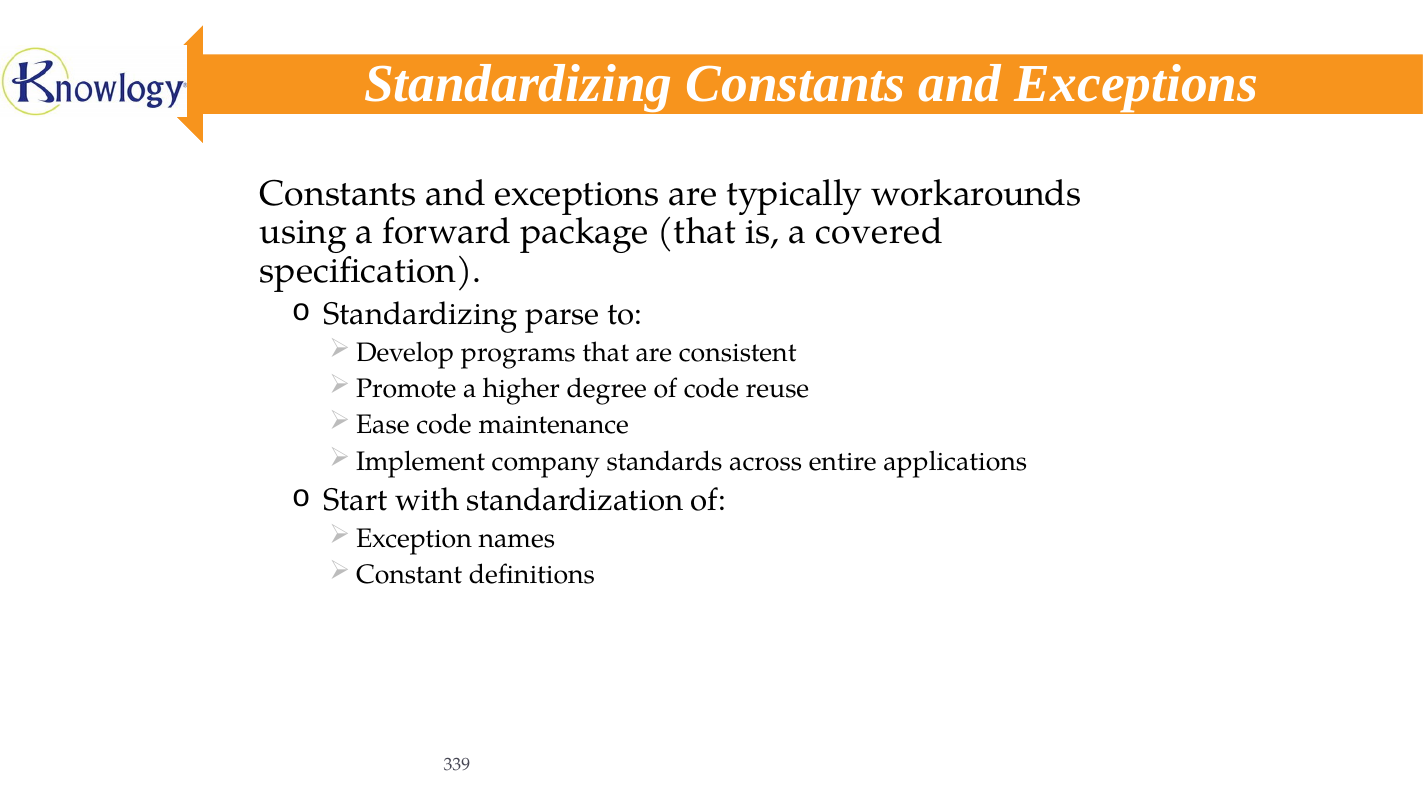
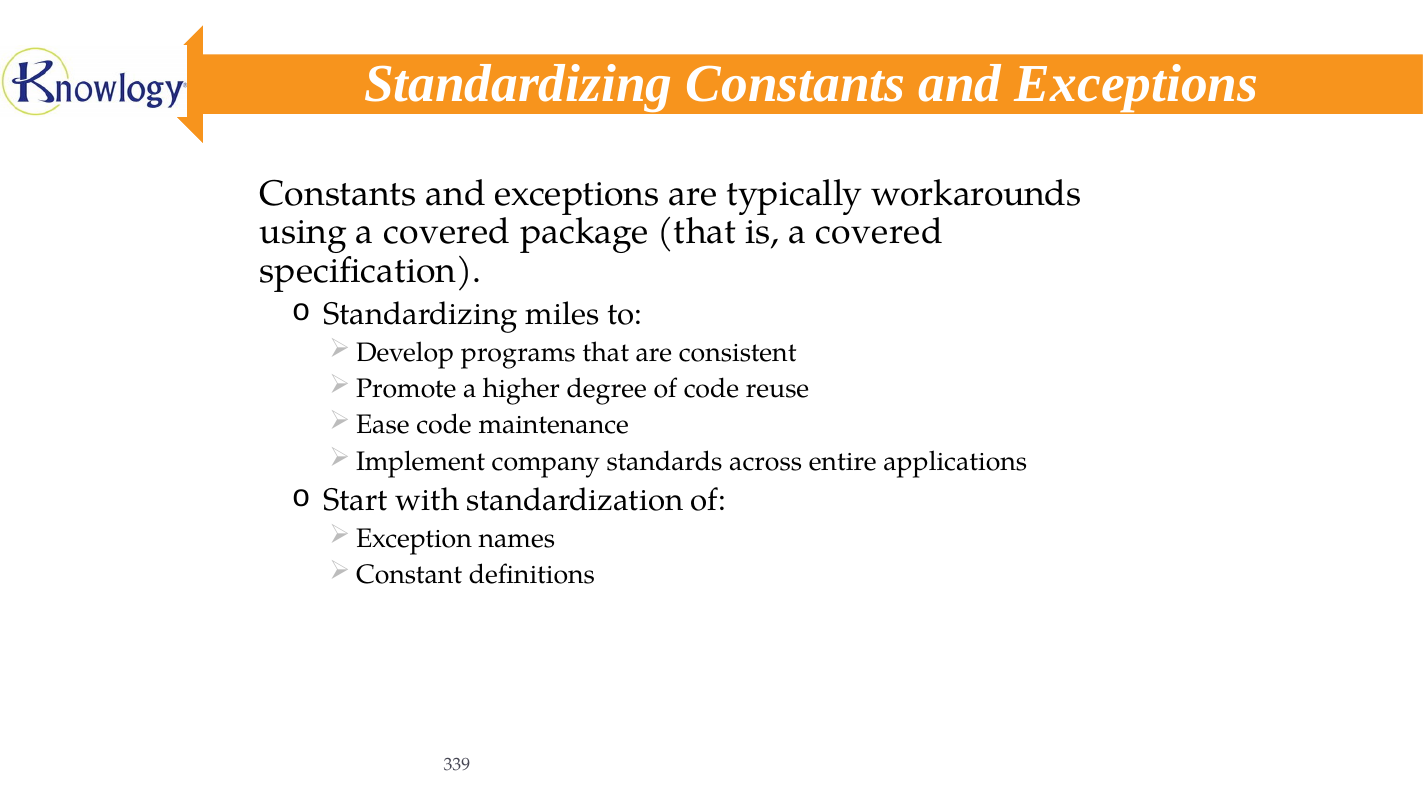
using a forward: forward -> covered
parse: parse -> miles
